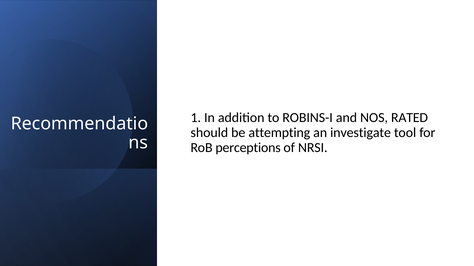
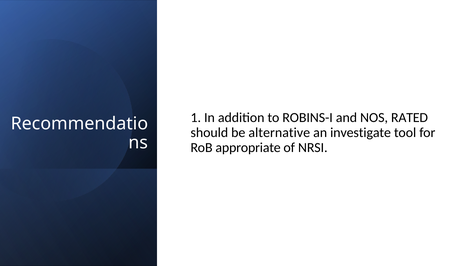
attempting: attempting -> alternative
perceptions: perceptions -> appropriate
